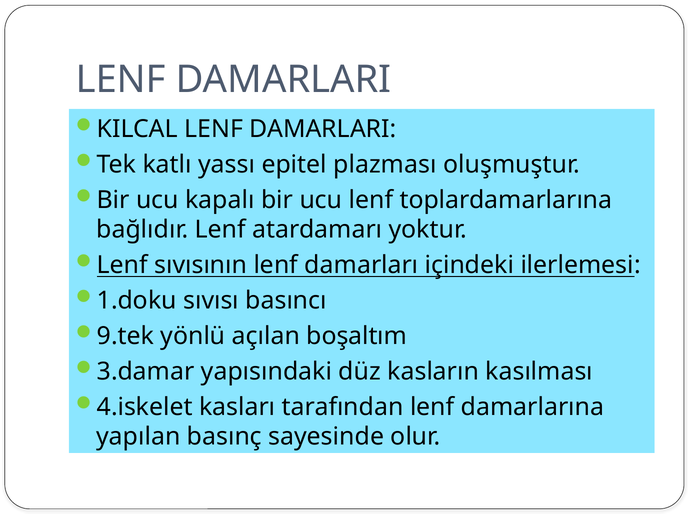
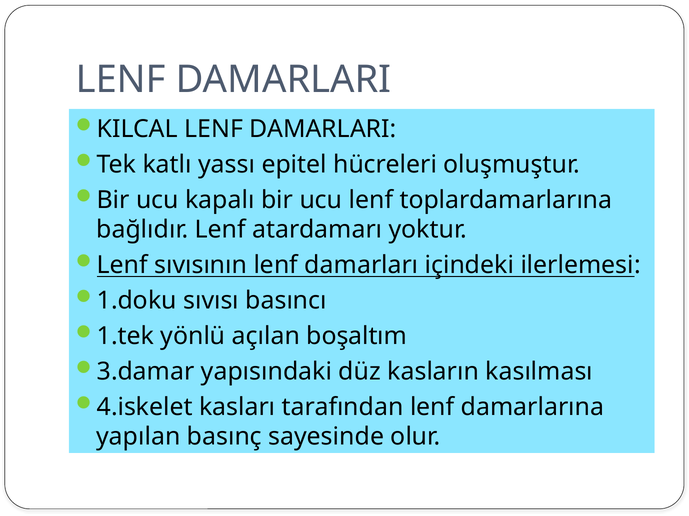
plazması: plazması -> hücreleri
9.tek: 9.tek -> 1.tek
